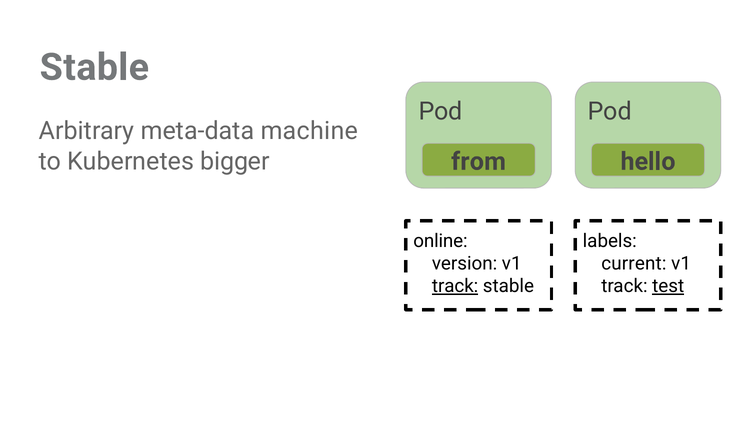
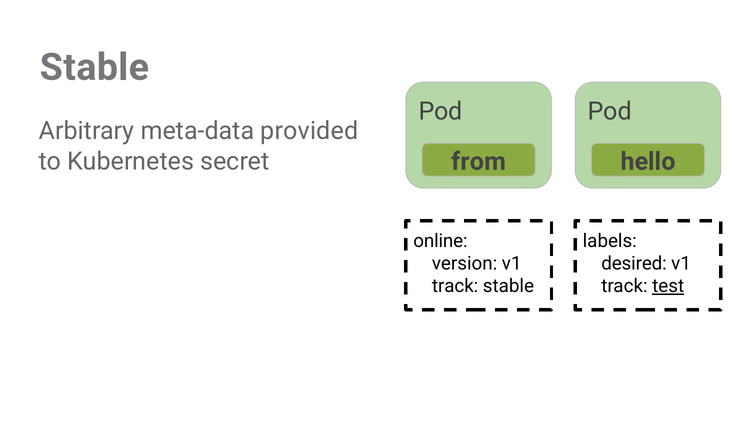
machine: machine -> provided
bigger: bigger -> secret
current: current -> desired
track at (455, 286) underline: present -> none
